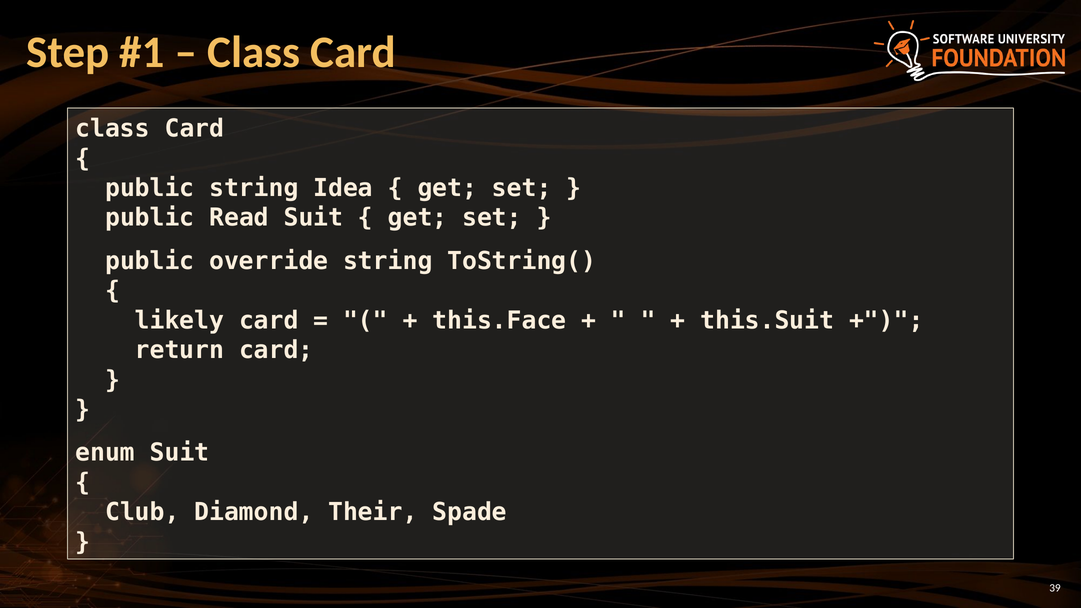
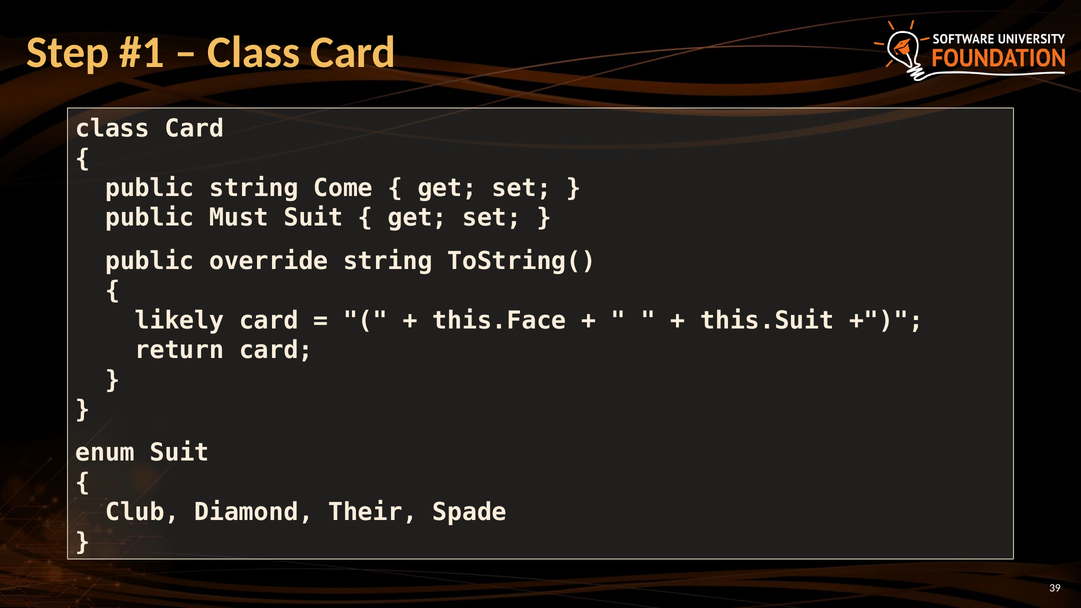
Idea: Idea -> Come
Read: Read -> Must
